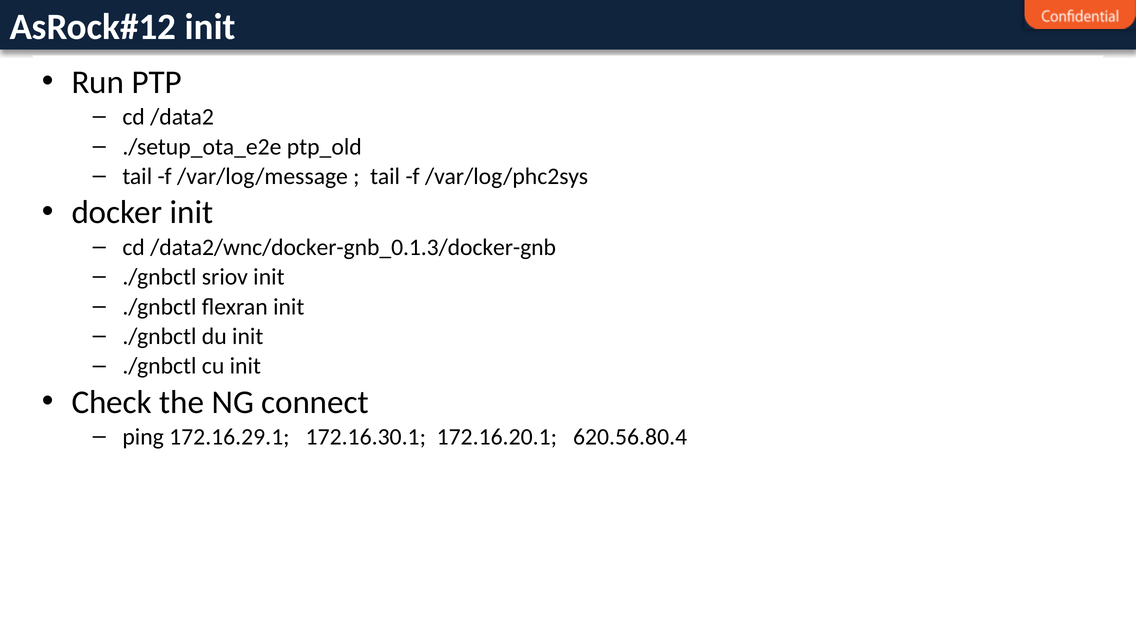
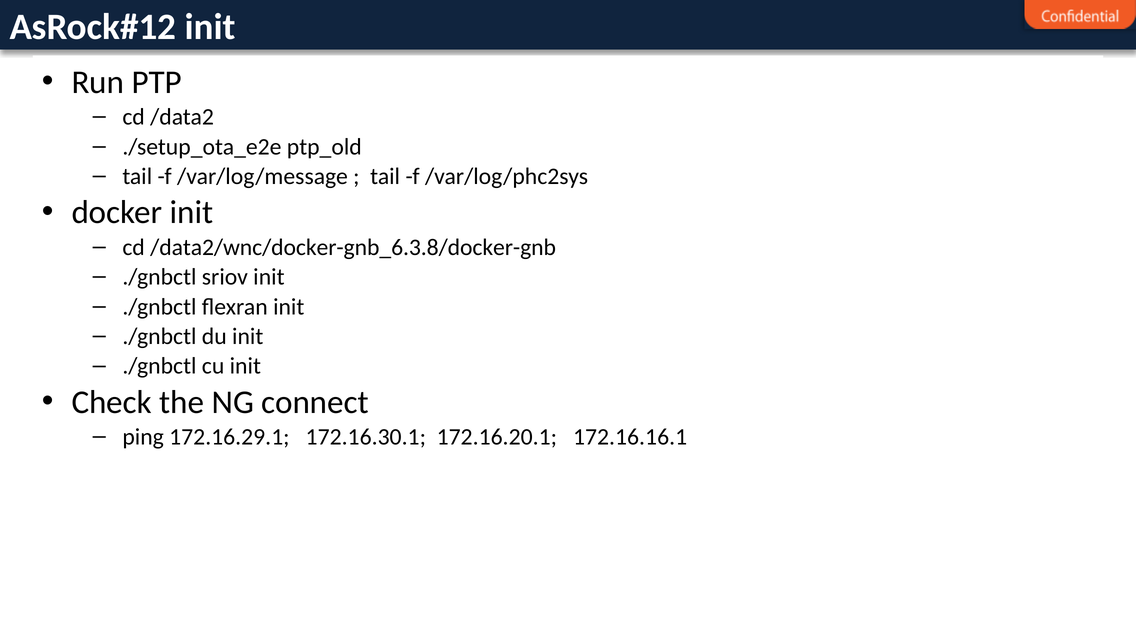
/data2/wnc/docker-gnb_0.1.3/docker-gnb: /data2/wnc/docker-gnb_0.1.3/docker-gnb -> /data2/wnc/docker-gnb_6.3.8/docker-gnb
620.56.80.4: 620.56.80.4 -> 172.16.16.1
